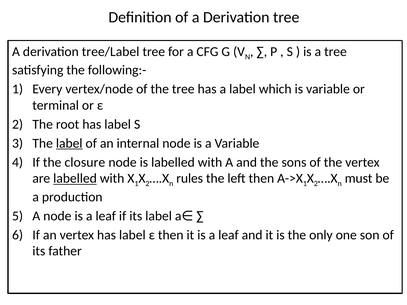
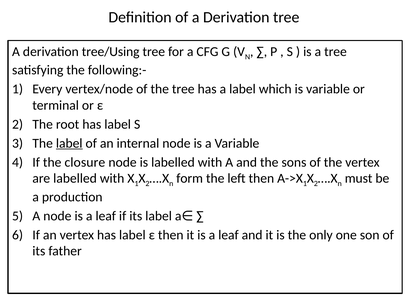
tree/Label: tree/Label -> tree/Using
labelled at (75, 179) underline: present -> none
rules: rules -> form
